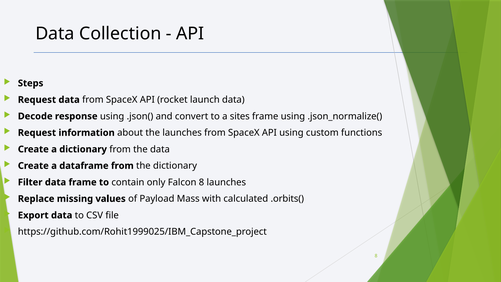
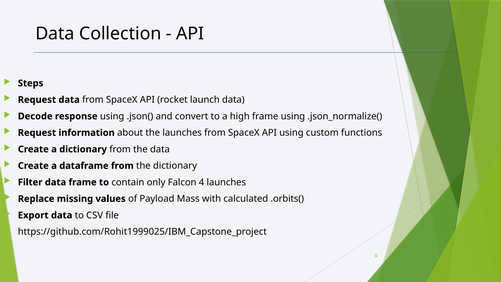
sites: sites -> high
Falcon 8: 8 -> 4
